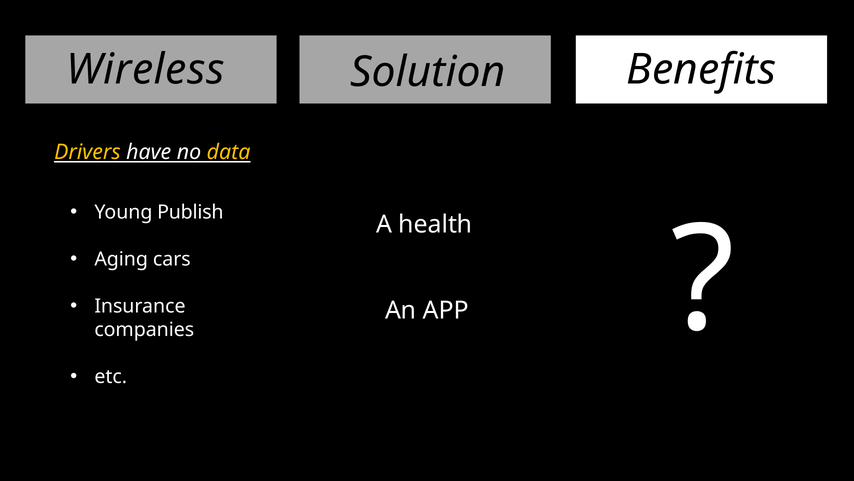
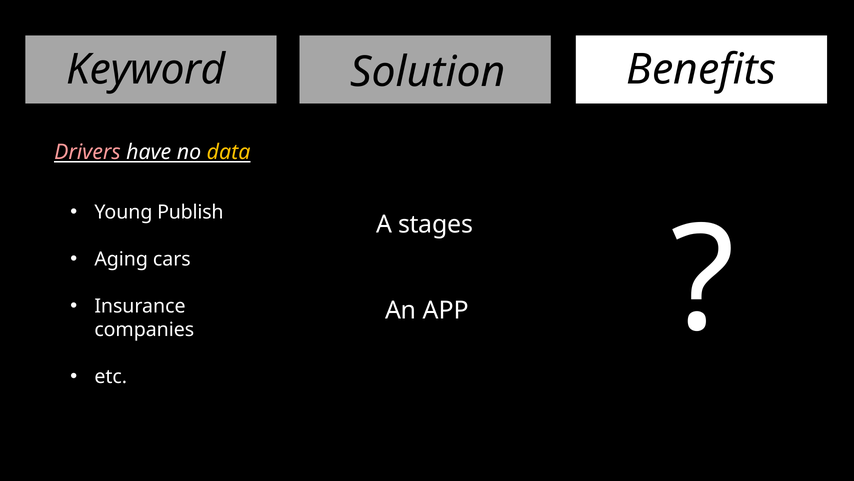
Wireless: Wireless -> Keyword
Drivers colour: yellow -> pink
health: health -> stages
